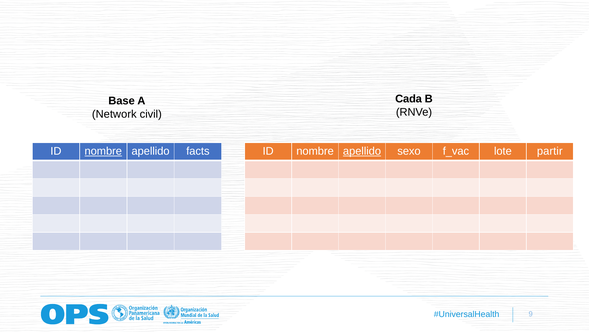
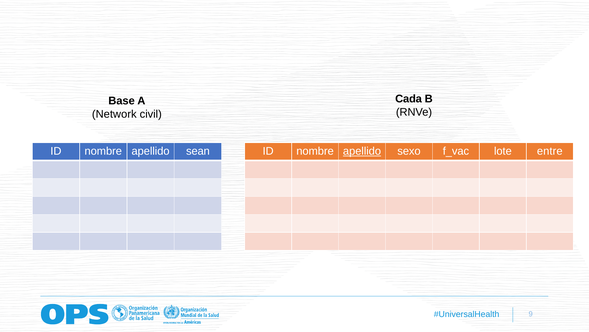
nombre at (103, 151) underline: present -> none
facts: facts -> sean
partir: partir -> entre
